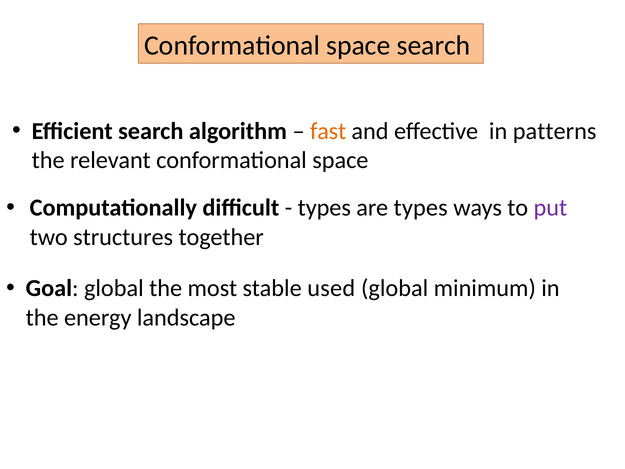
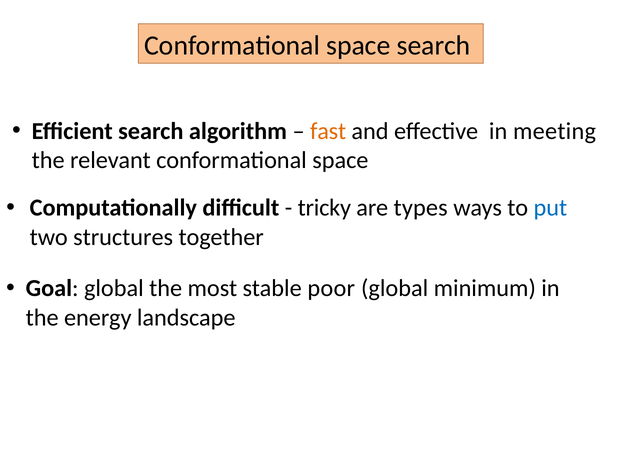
patterns: patterns -> meeting
types at (324, 208): types -> tricky
put colour: purple -> blue
used: used -> poor
